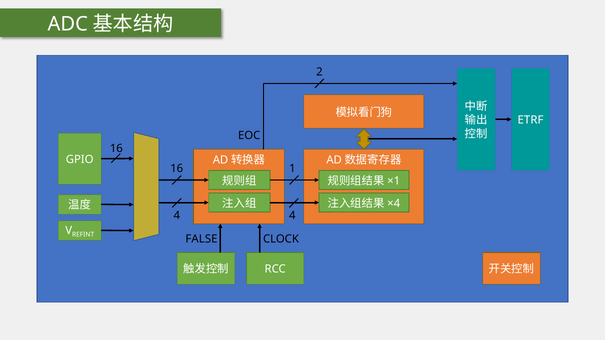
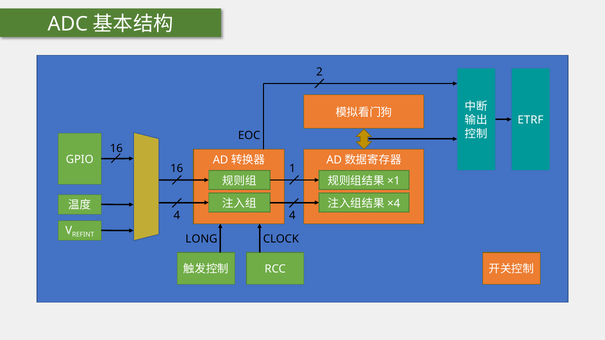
FALSE: FALSE -> LONG
